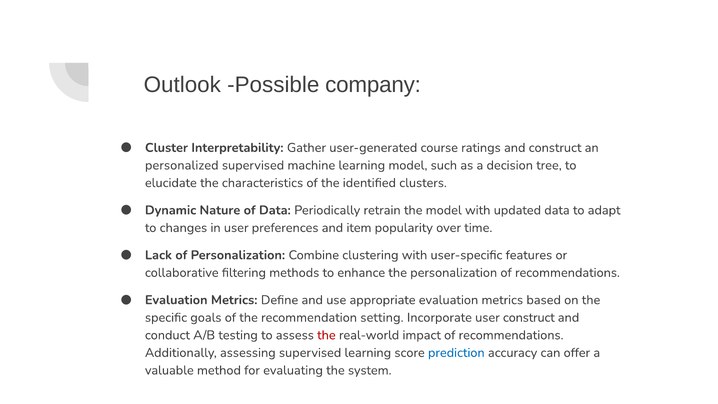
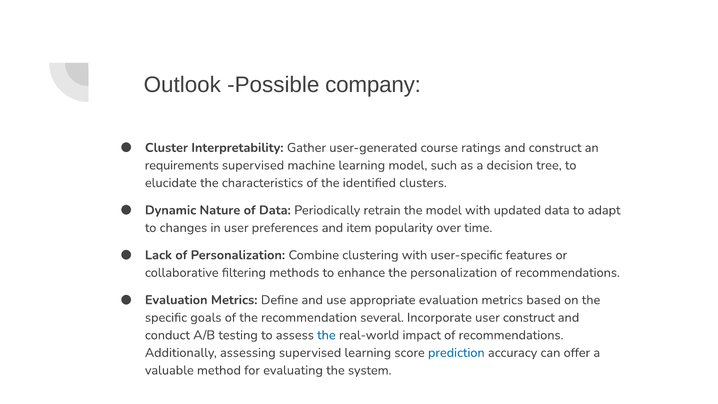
personalized: personalized -> requirements
setting: setting -> several
the at (326, 335) colour: red -> blue
